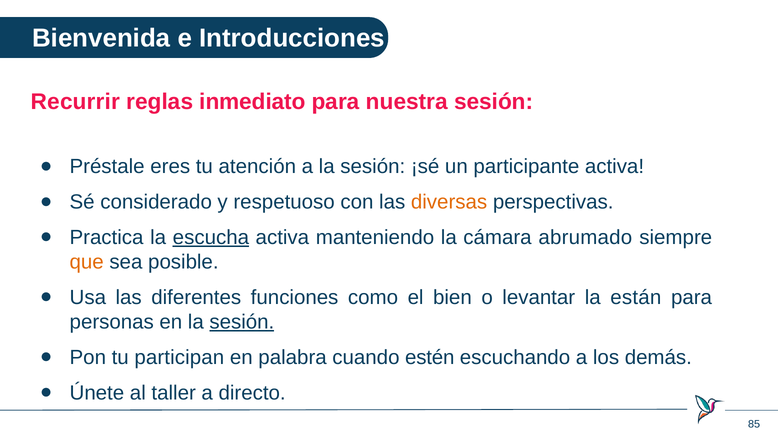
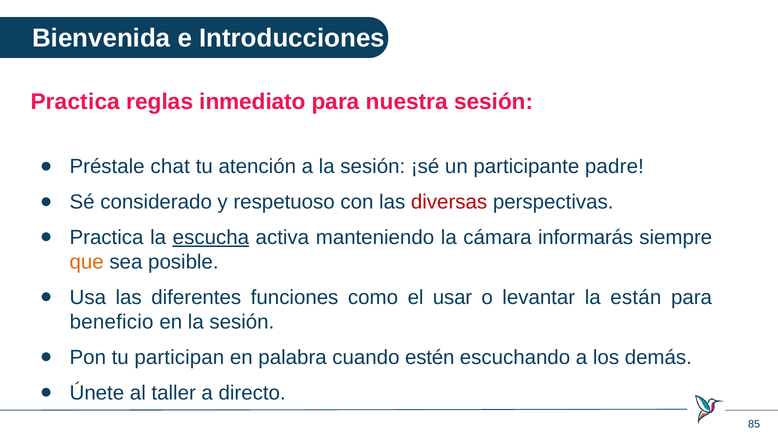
Recurrir at (75, 102): Recurrir -> Practica
eres: eres -> chat
participante activa: activa -> padre
diversas colour: orange -> red
abrumado: abrumado -> informarás
bien: bien -> usar
personas: personas -> beneficio
sesión at (242, 322) underline: present -> none
